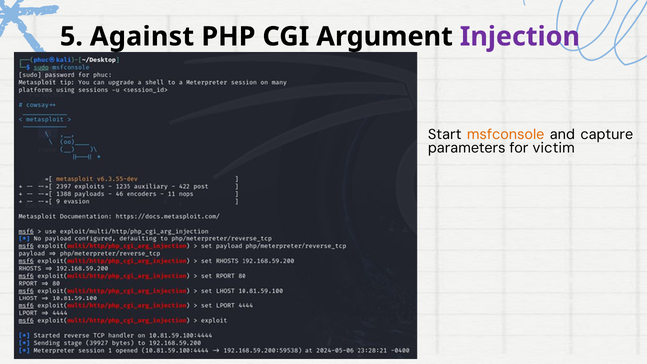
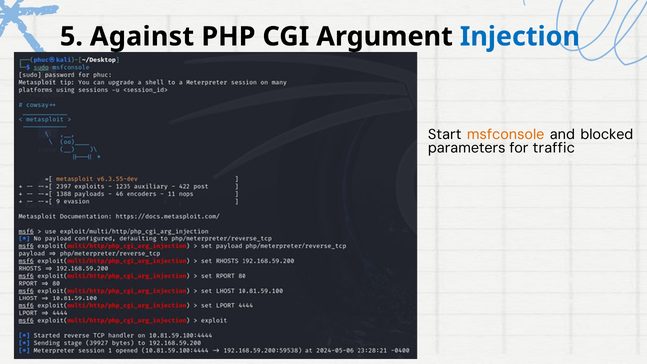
Injection colour: purple -> blue
capture: capture -> blocked
victim: victim -> traffic
